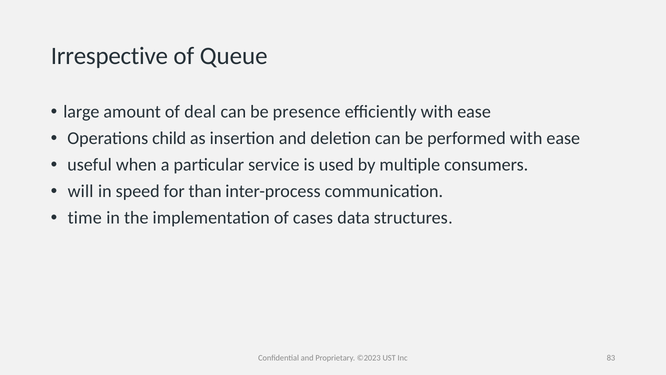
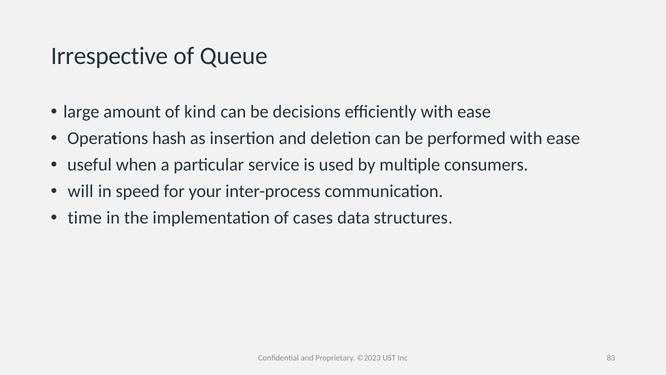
deal: deal -> kind
presence: presence -> decisions
child: child -> hash
than: than -> your
